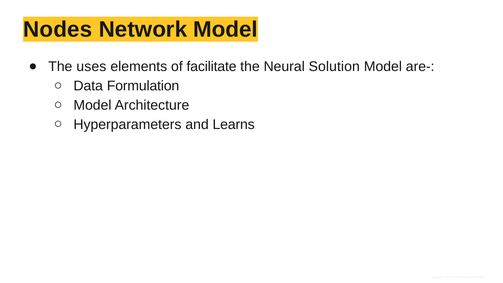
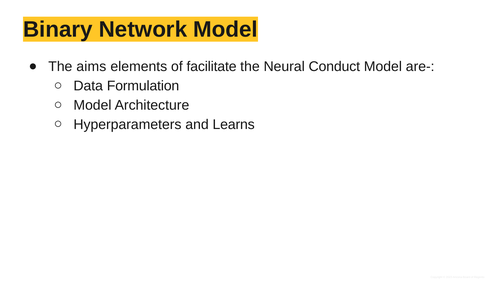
Nodes: Nodes -> Binary
uses: uses -> aims
Solution: Solution -> Conduct
